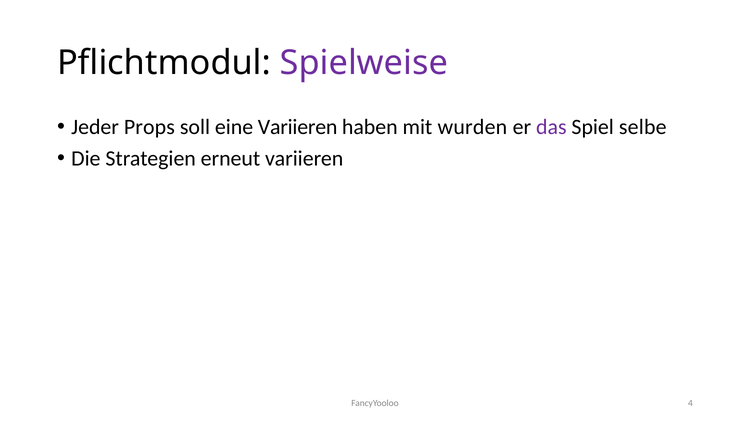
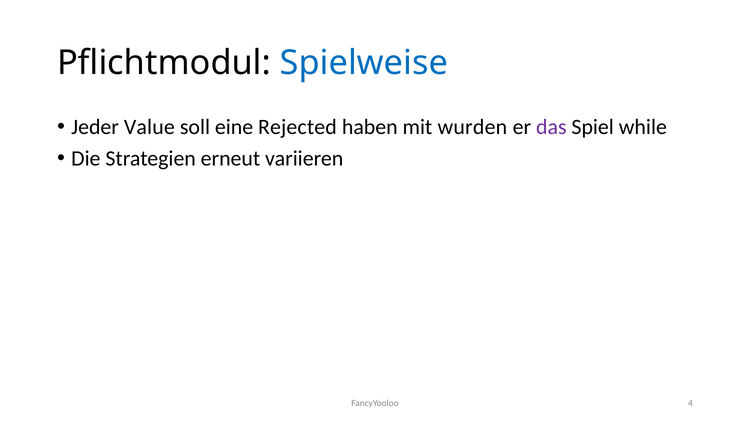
Spielweise colour: purple -> blue
Props: Props -> Value
eine Variieren: Variieren -> Rejected
selbe: selbe -> while
